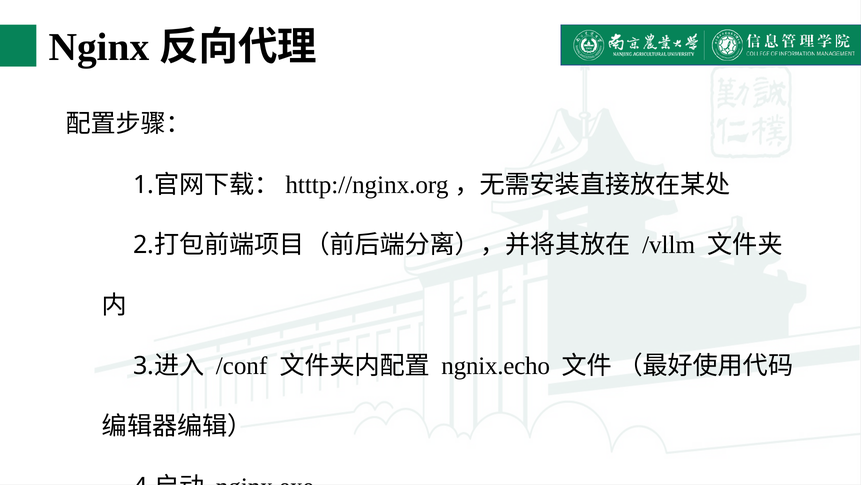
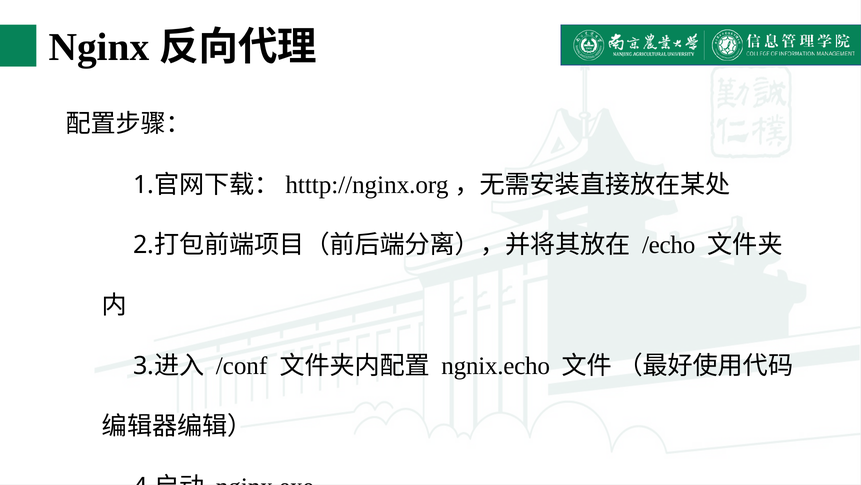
/vllm: /vllm -> /echo
